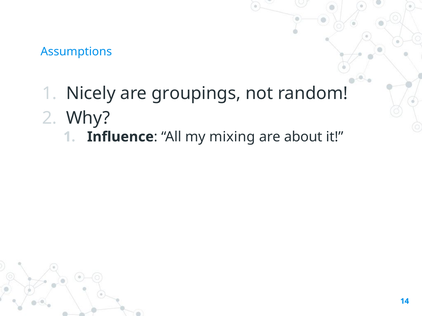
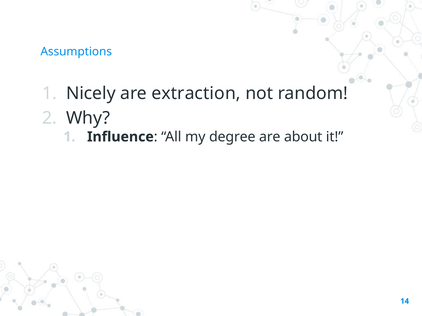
groupings: groupings -> extraction
mixing: mixing -> degree
